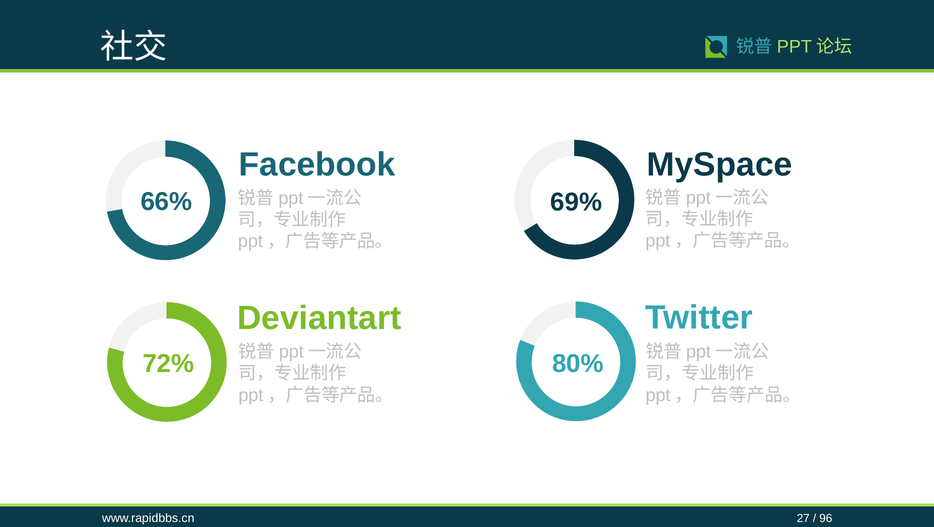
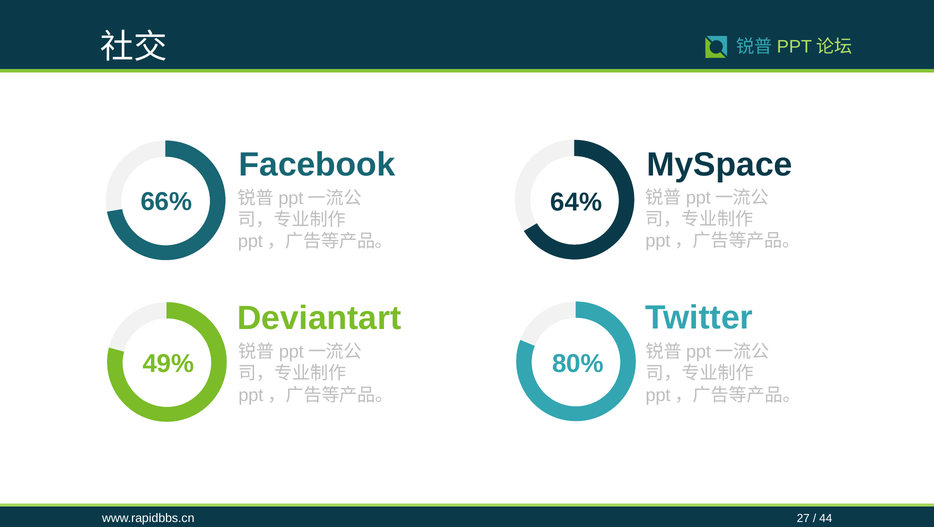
69%: 69% -> 64%
72%: 72% -> 49%
96: 96 -> 44
